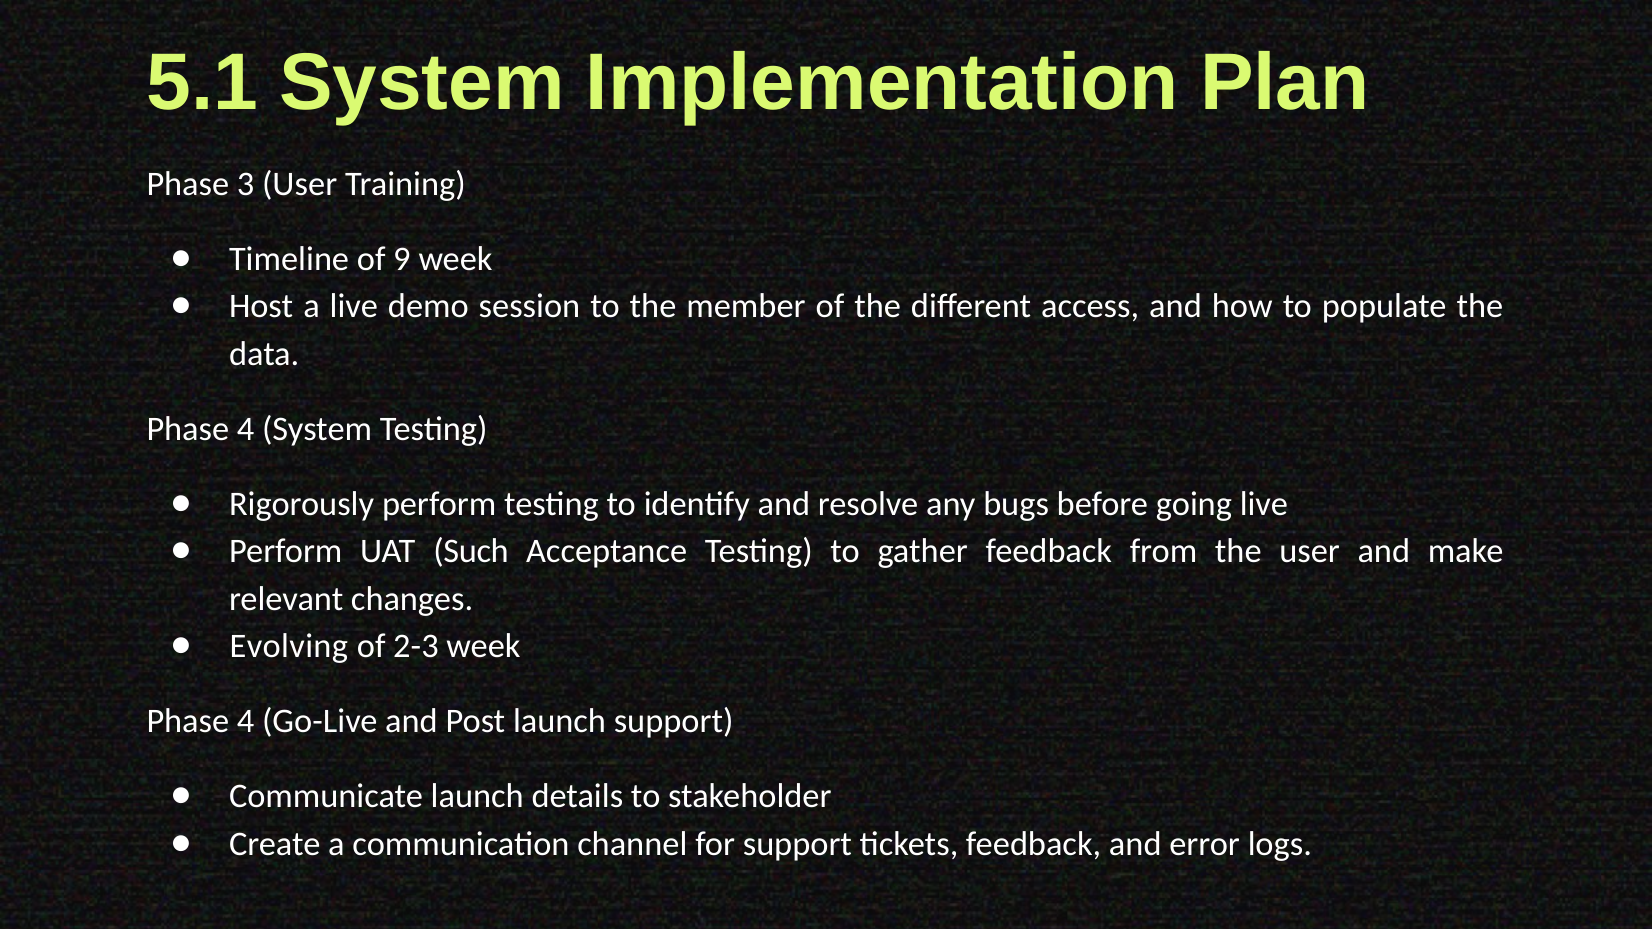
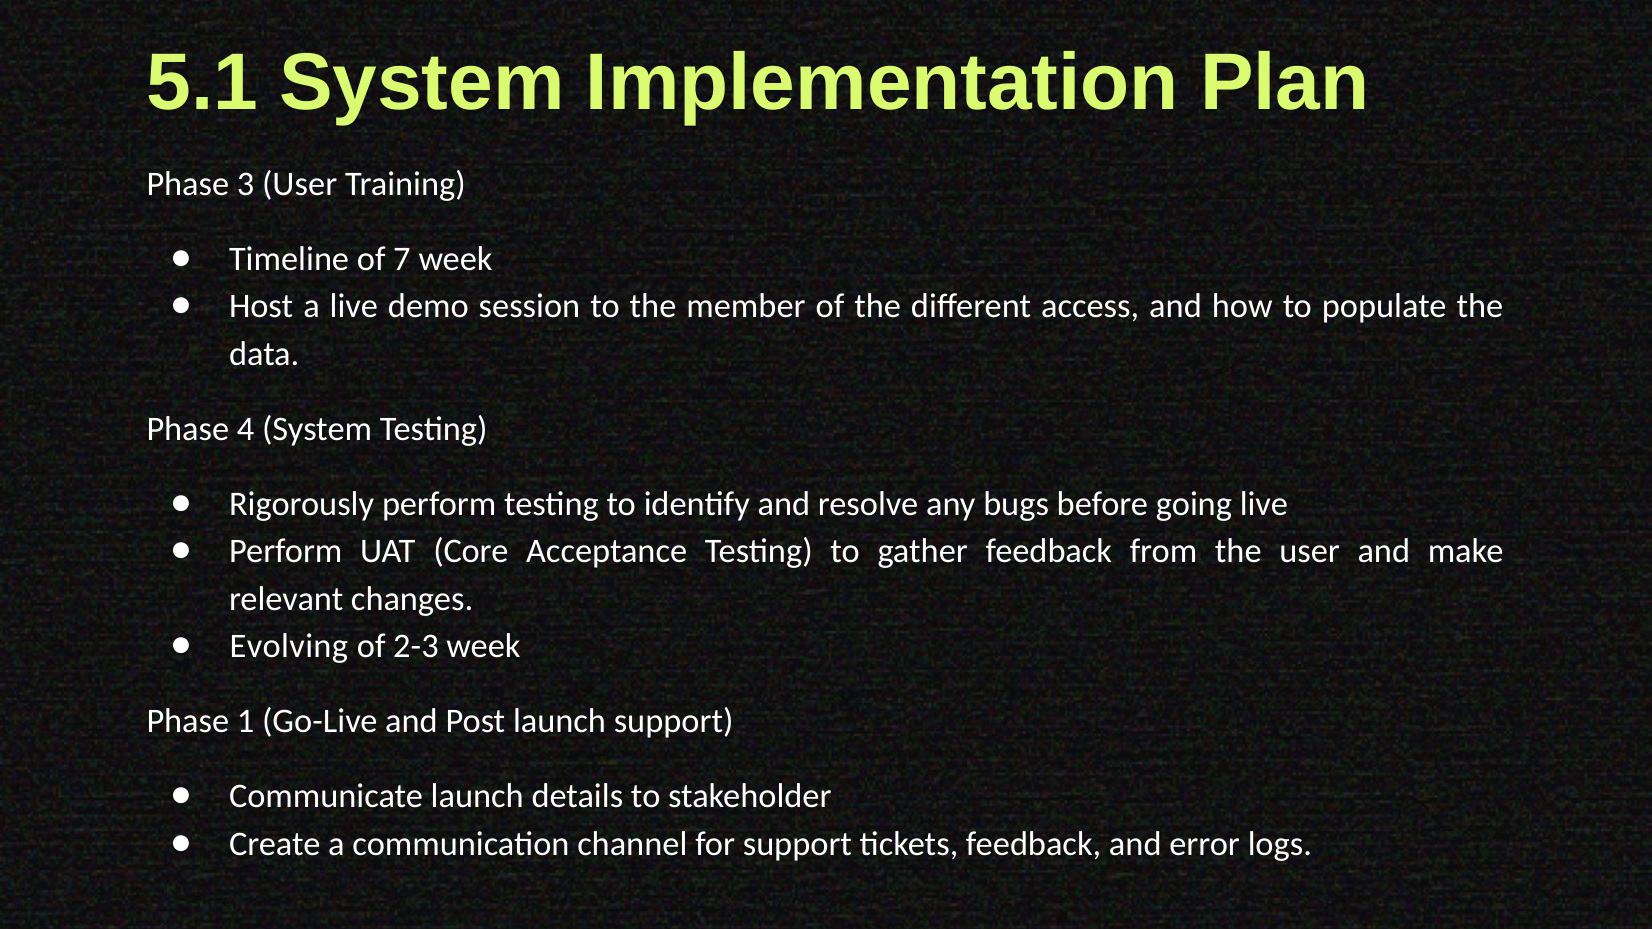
9: 9 -> 7
Such: Such -> Core
4 at (246, 722): 4 -> 1
